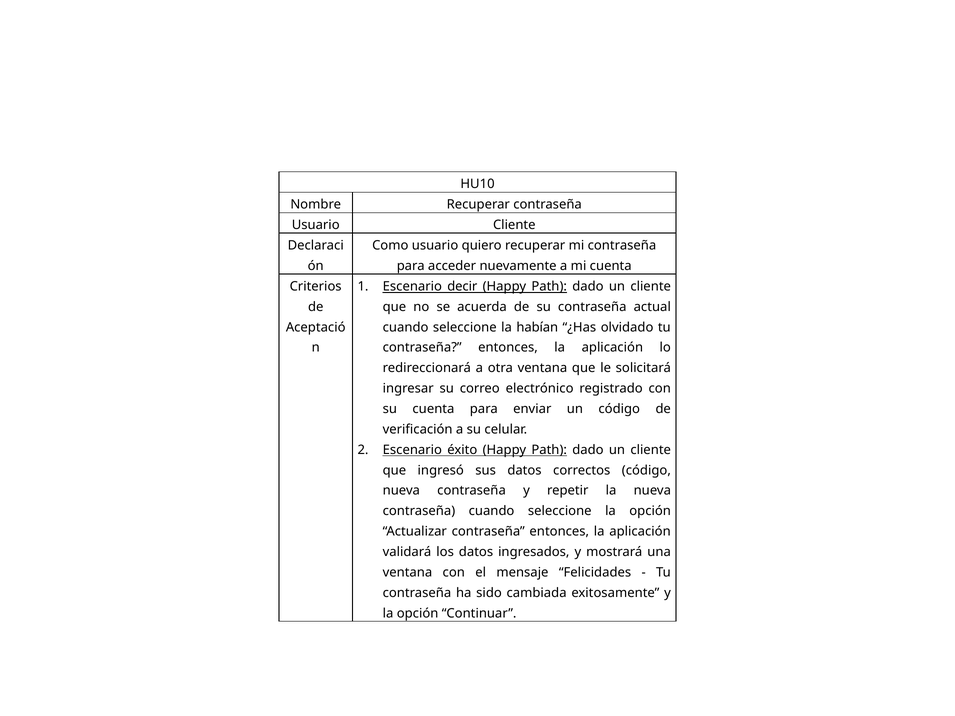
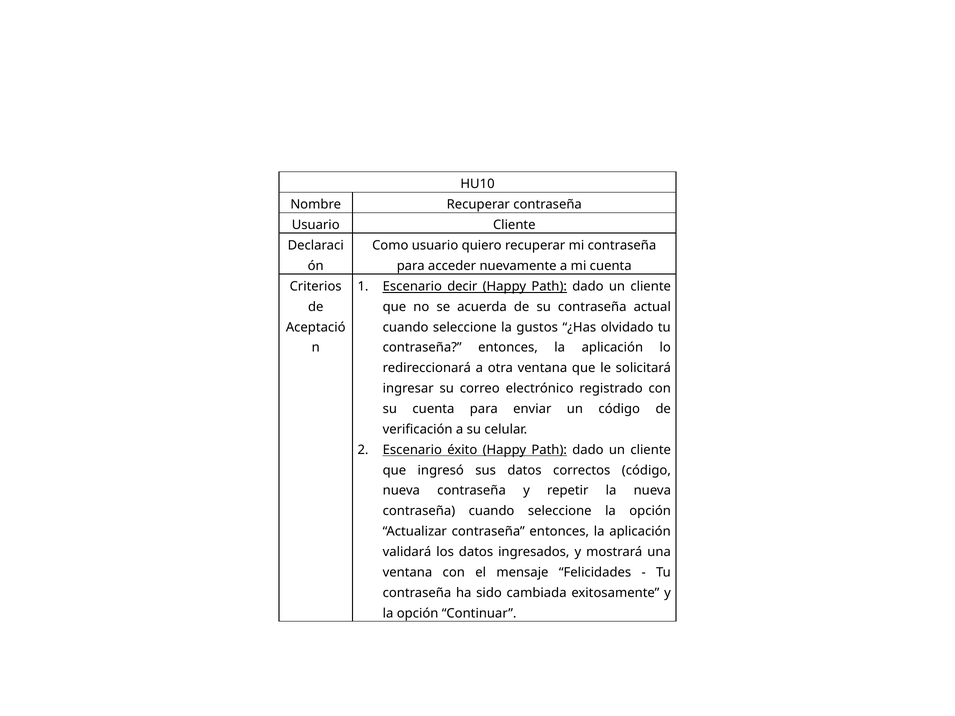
habían: habían -> gustos
